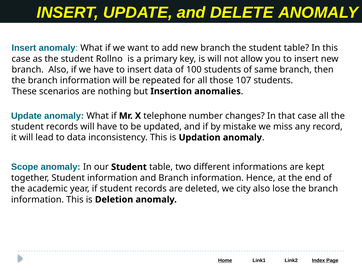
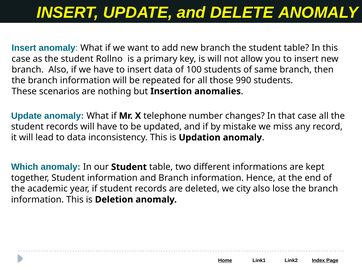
107: 107 -> 990
Scope: Scope -> Which
